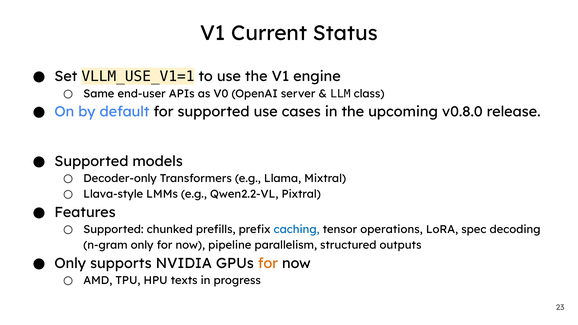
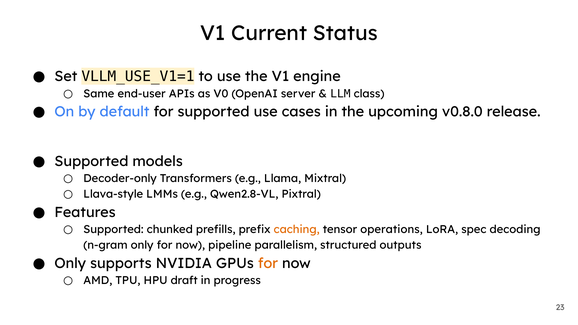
Qwen2.2-VL: Qwen2.2-VL -> Qwen2.8-VL
caching colour: blue -> orange
texts: texts -> draft
